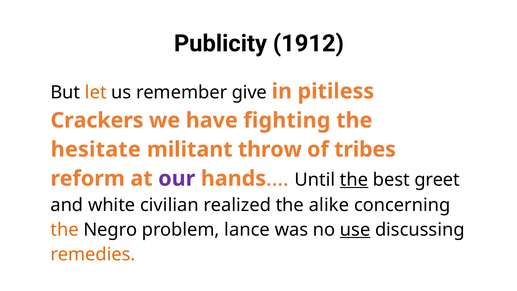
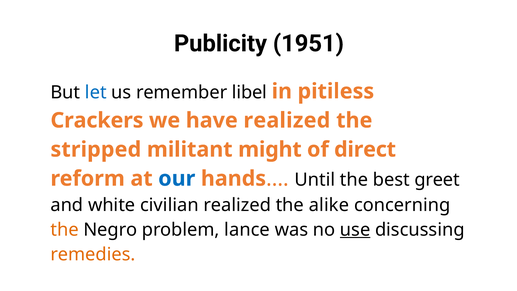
1912: 1912 -> 1951
let colour: orange -> blue
give: give -> libel
have fighting: fighting -> realized
hesitate: hesitate -> stripped
throw: throw -> might
tribes: tribes -> direct
our colour: purple -> blue
the at (354, 180) underline: present -> none
